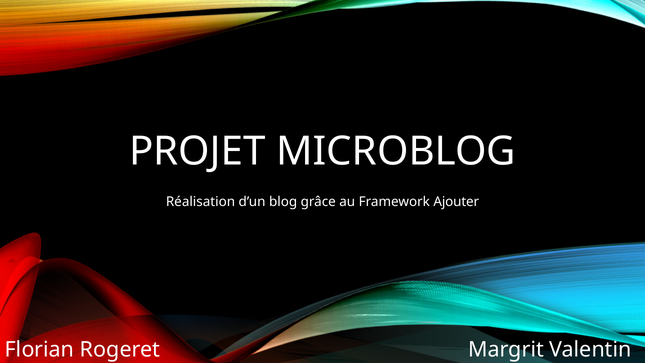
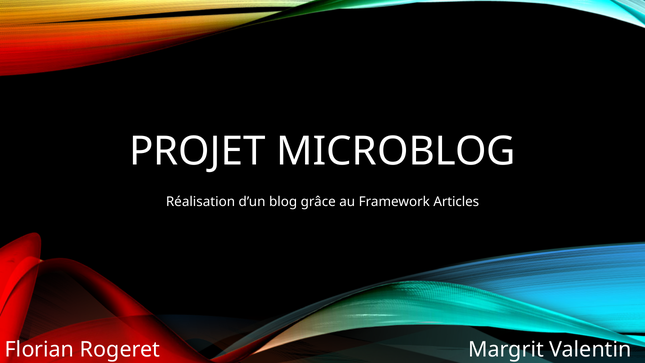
Ajouter: Ajouter -> Articles
